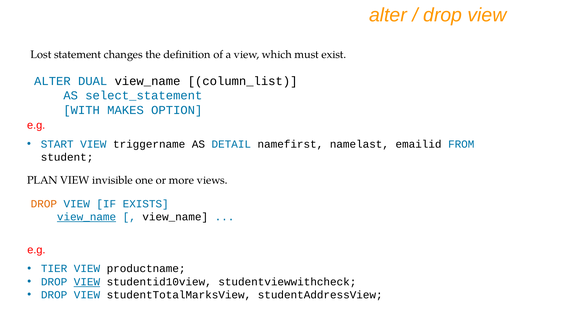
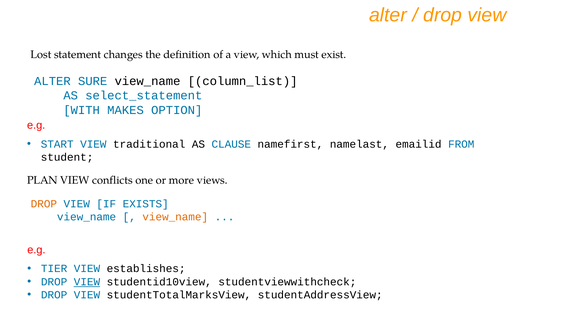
DUAL: DUAL -> SURE
triggername: triggername -> traditional
DETAIL: DETAIL -> CLAUSE
invisible: invisible -> conflicts
view_name at (87, 217) underline: present -> none
view_name at (175, 217) colour: black -> orange
productname: productname -> establishes
